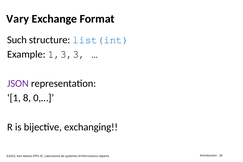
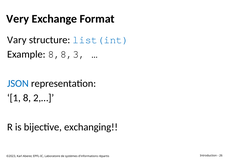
Vary: Vary -> Very
Such: Such -> Vary
1,3,3: 1,3,3 -> 8,8,3
JSON colour: purple -> blue
0,…: 0,… -> 2,…
